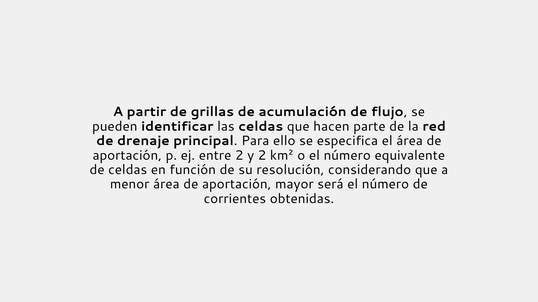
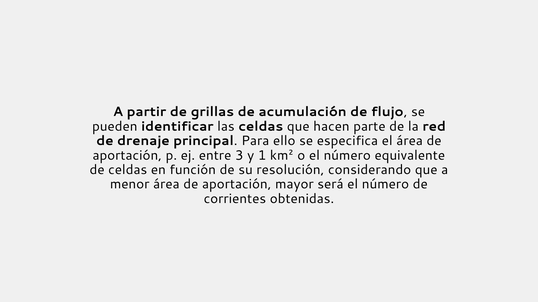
entre 2: 2 -> 3
y 2: 2 -> 1
